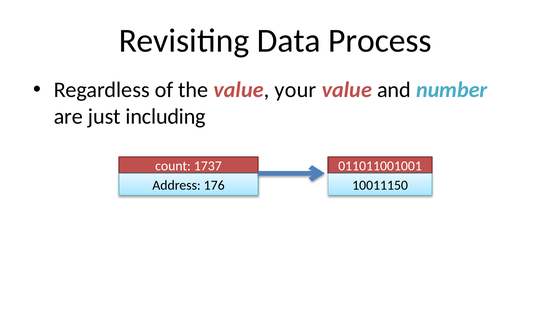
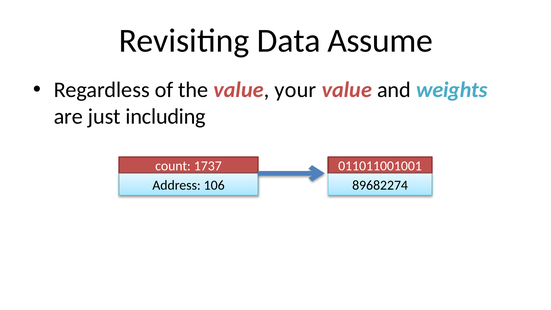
Process: Process -> Assume
number: number -> weights
176: 176 -> 106
10011150: 10011150 -> 89682274
